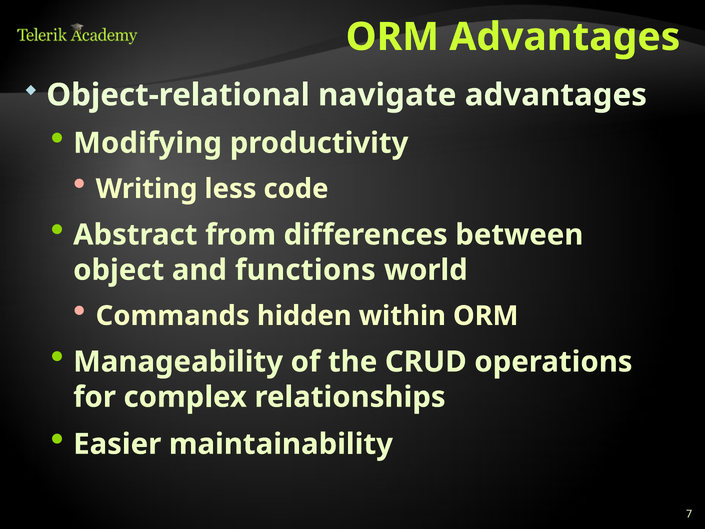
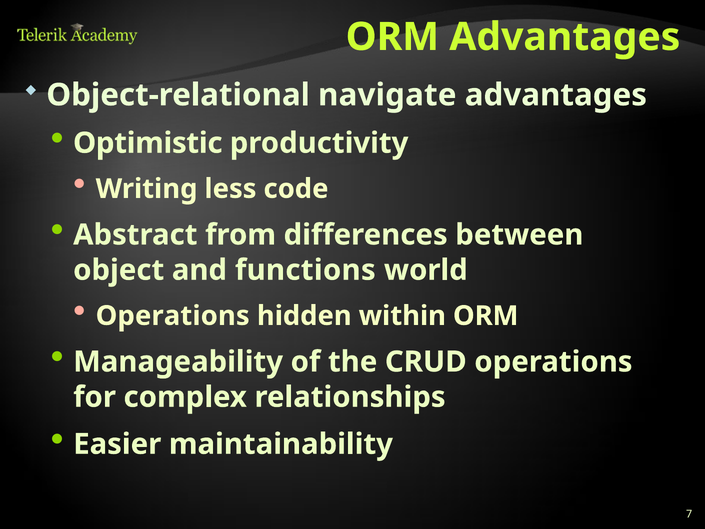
Modifying: Modifying -> Optimistic
Commands at (173, 316): Commands -> Operations
